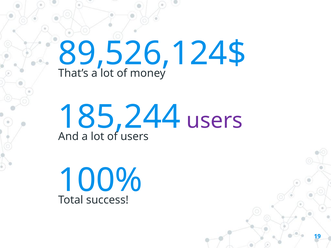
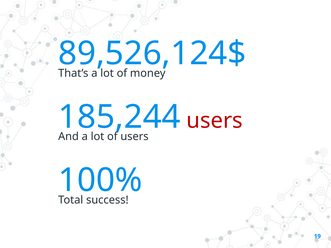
users at (215, 121) colour: purple -> red
